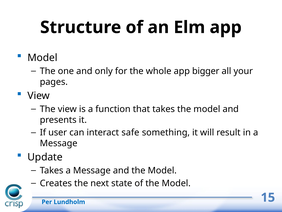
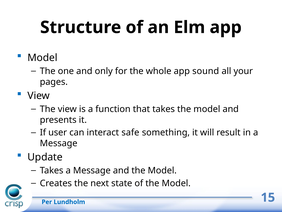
bigger: bigger -> sound
